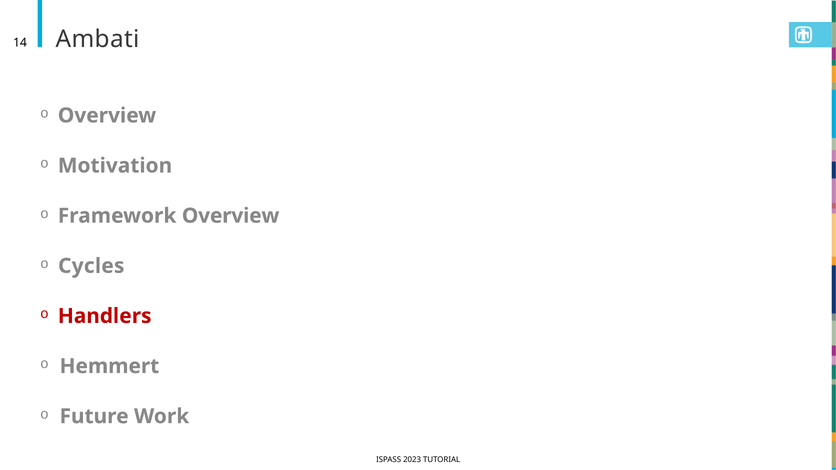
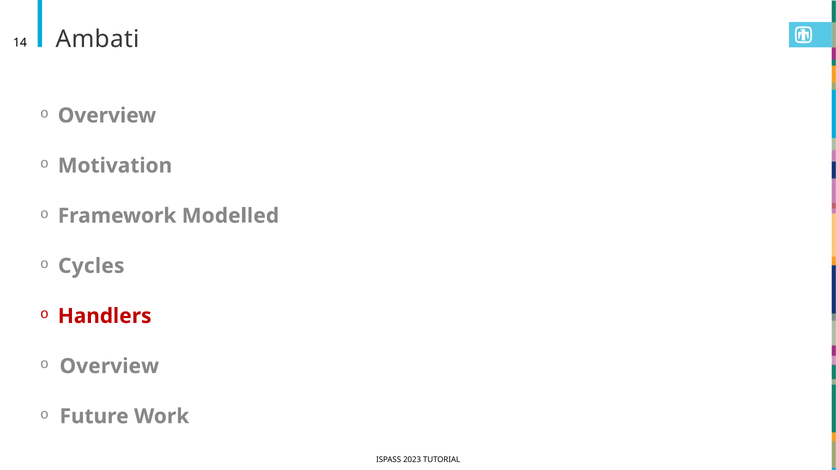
Framework Overview: Overview -> Modelled
Hemmert at (109, 366): Hemmert -> Overview
